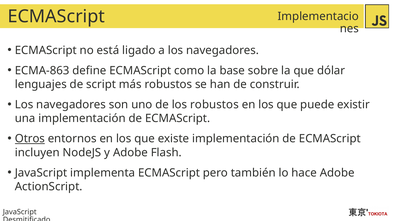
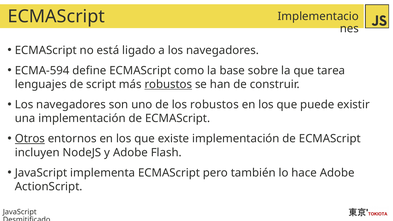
ECMA-863: ECMA-863 -> ECMA-594
dólar: dólar -> tarea
robustos at (168, 84) underline: none -> present
